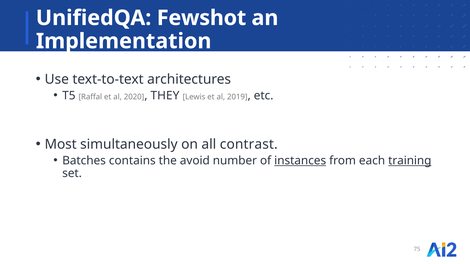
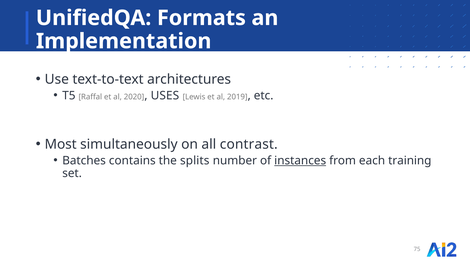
Fewshot: Fewshot -> Formats
THEY: THEY -> USES
avoid: avoid -> splits
training underline: present -> none
